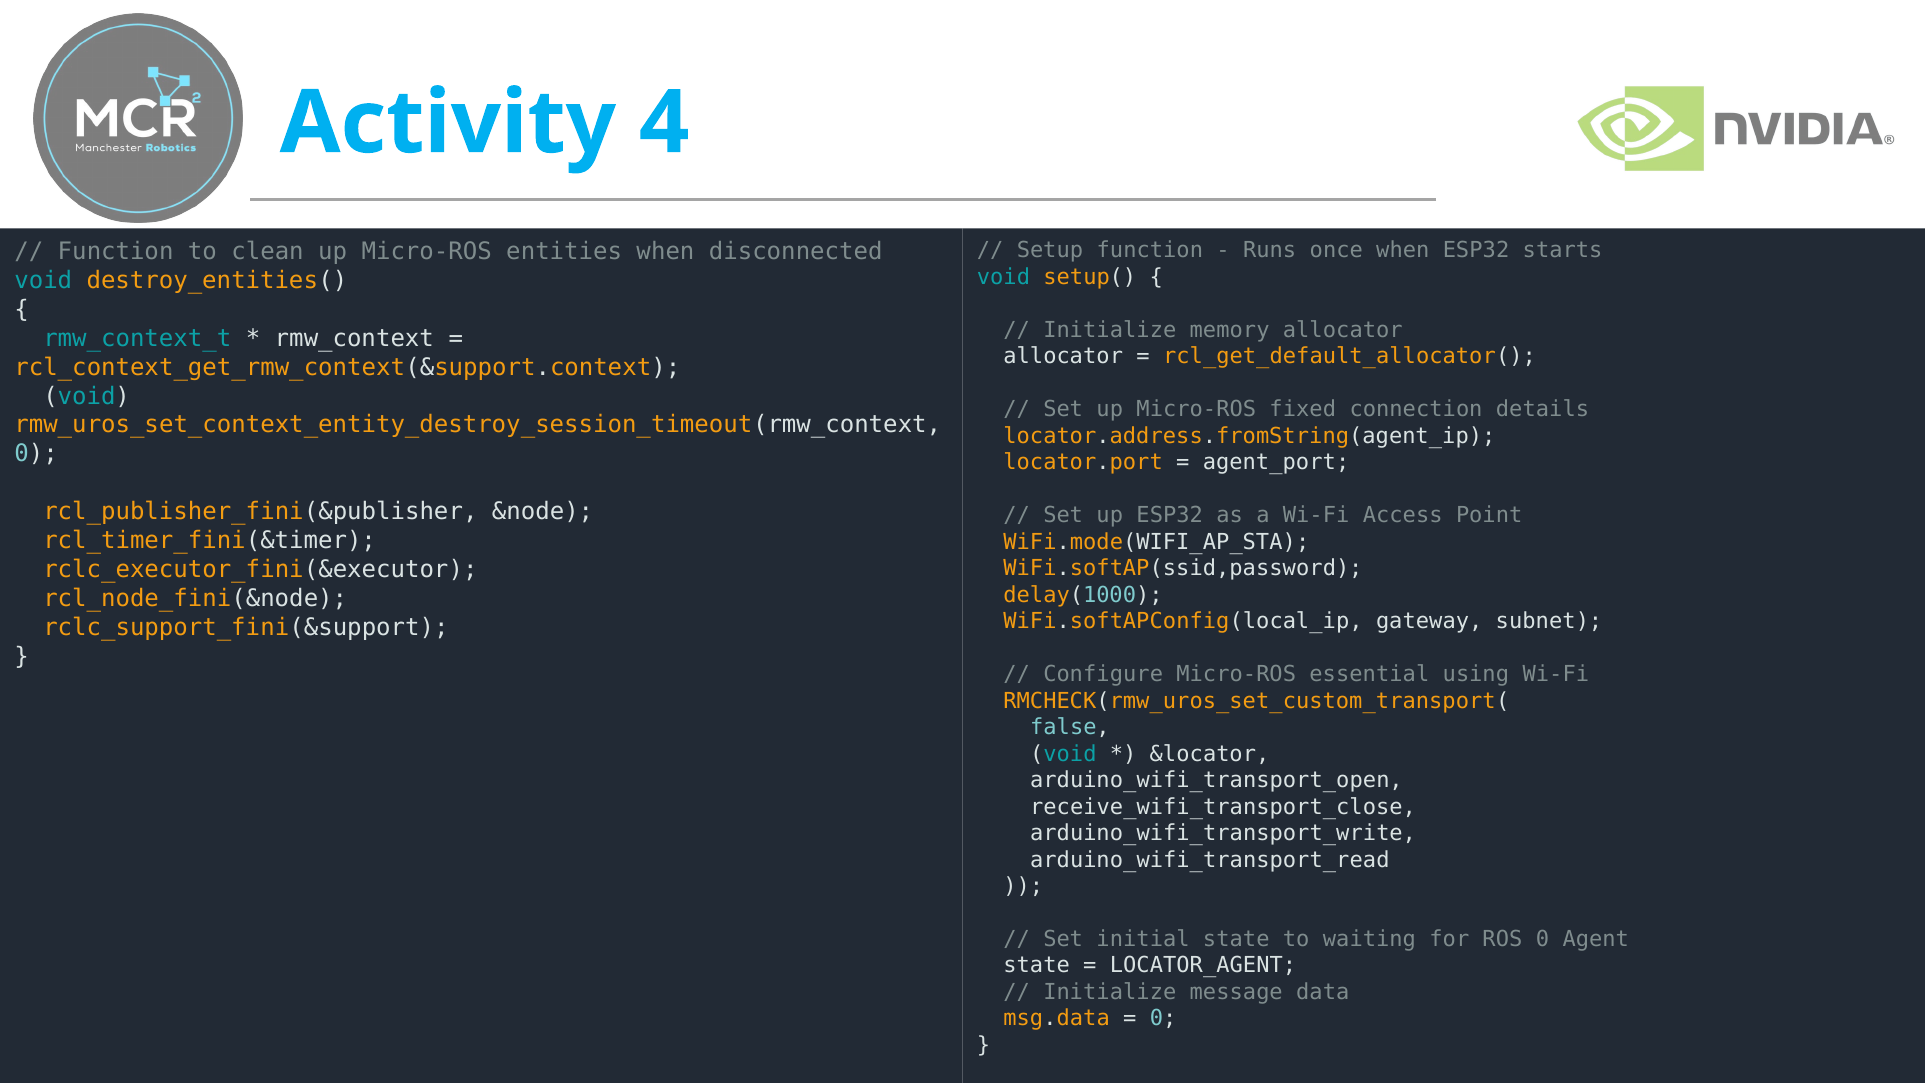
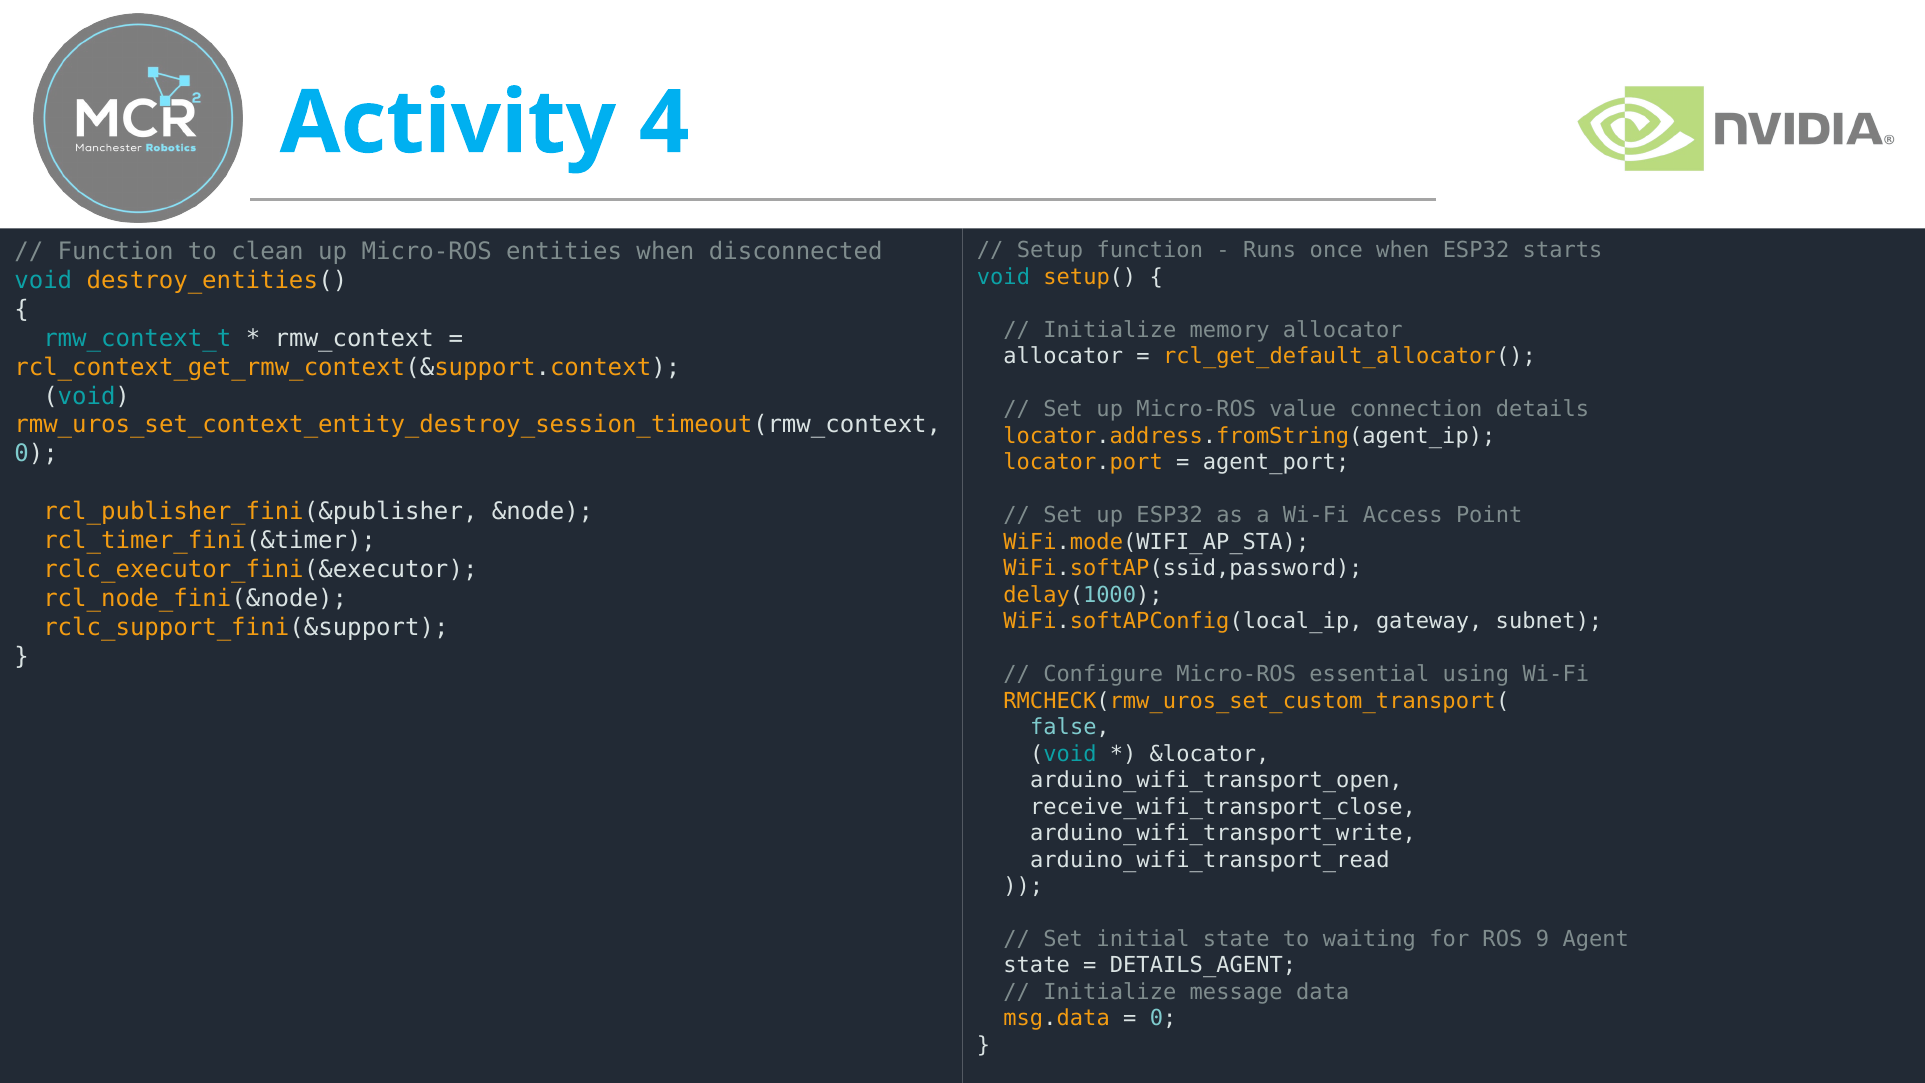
fixed: fixed -> value
ROS 0: 0 -> 9
LOCATOR_AGENT: LOCATOR_AGENT -> DETAILS_AGENT
